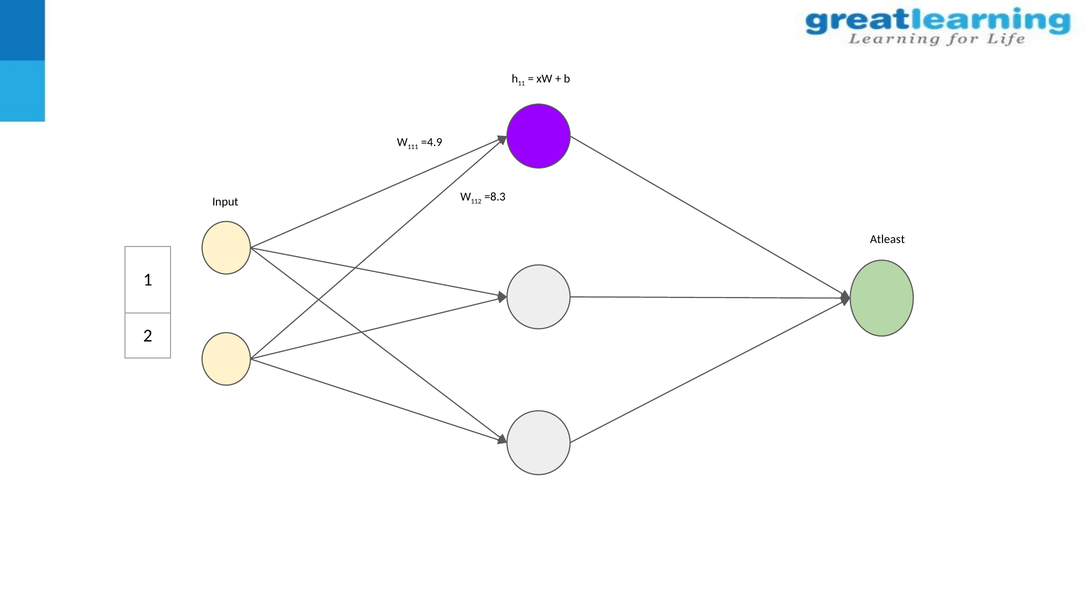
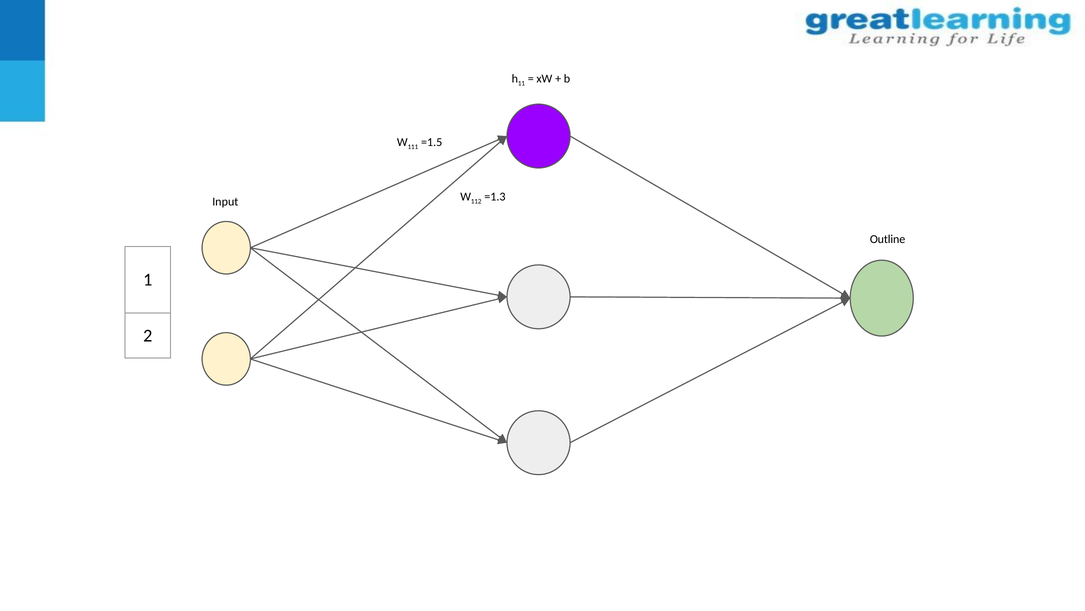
=4.9: =4.9 -> =1.5
=8.3: =8.3 -> =1.3
Atleast: Atleast -> Outline
